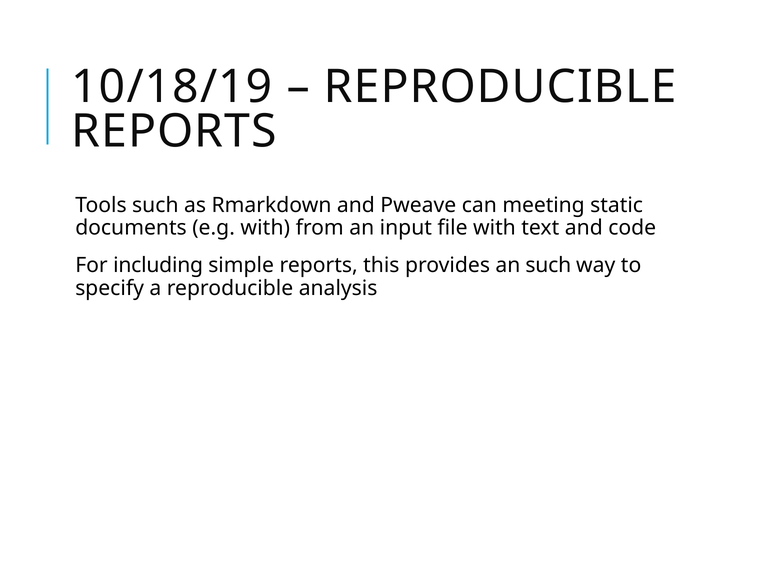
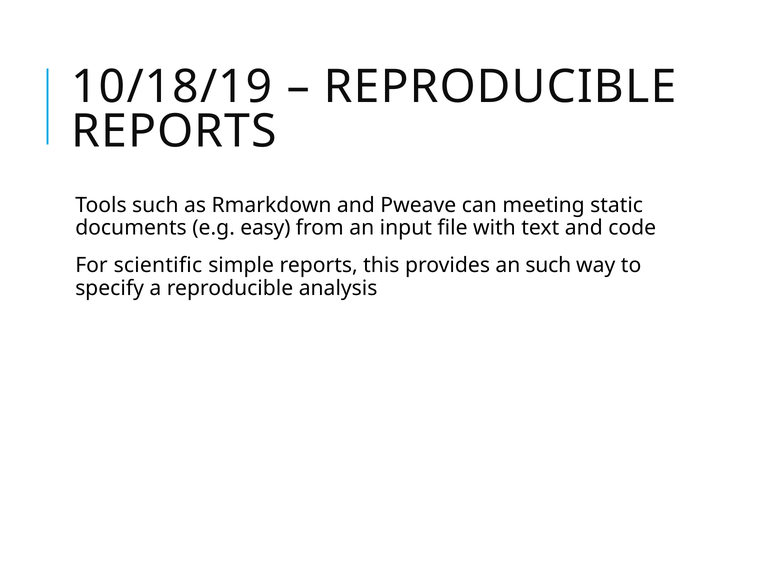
e.g with: with -> easy
including: including -> scientific
